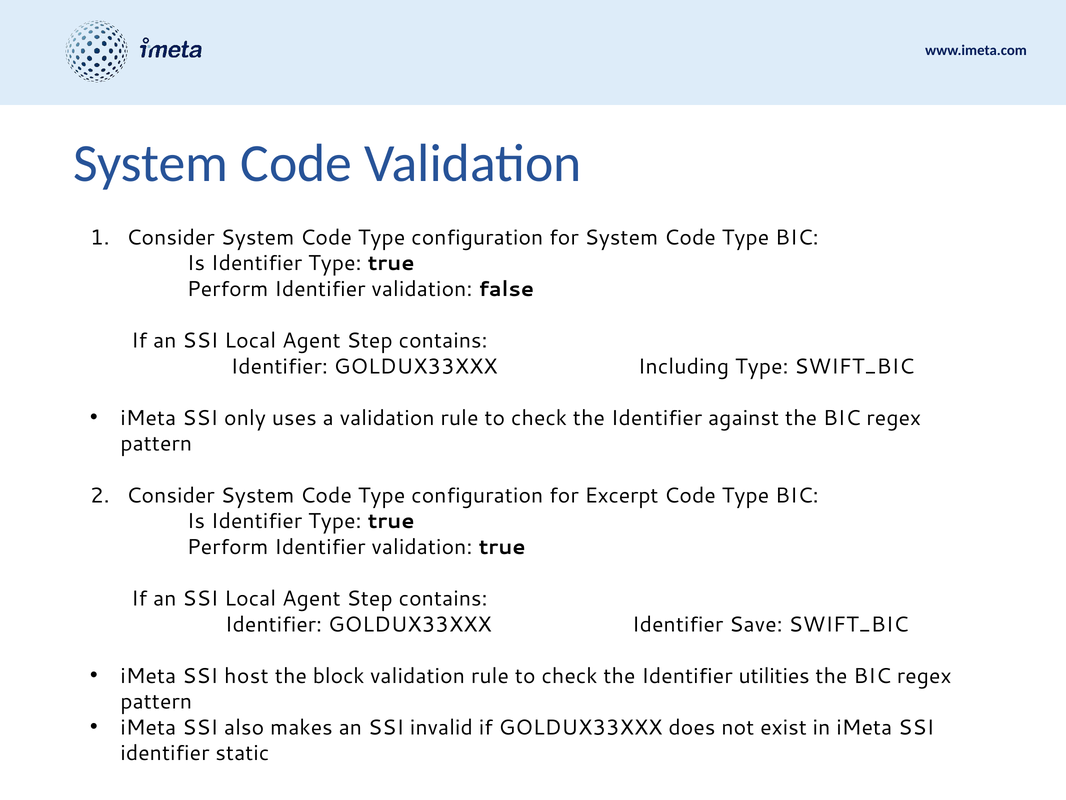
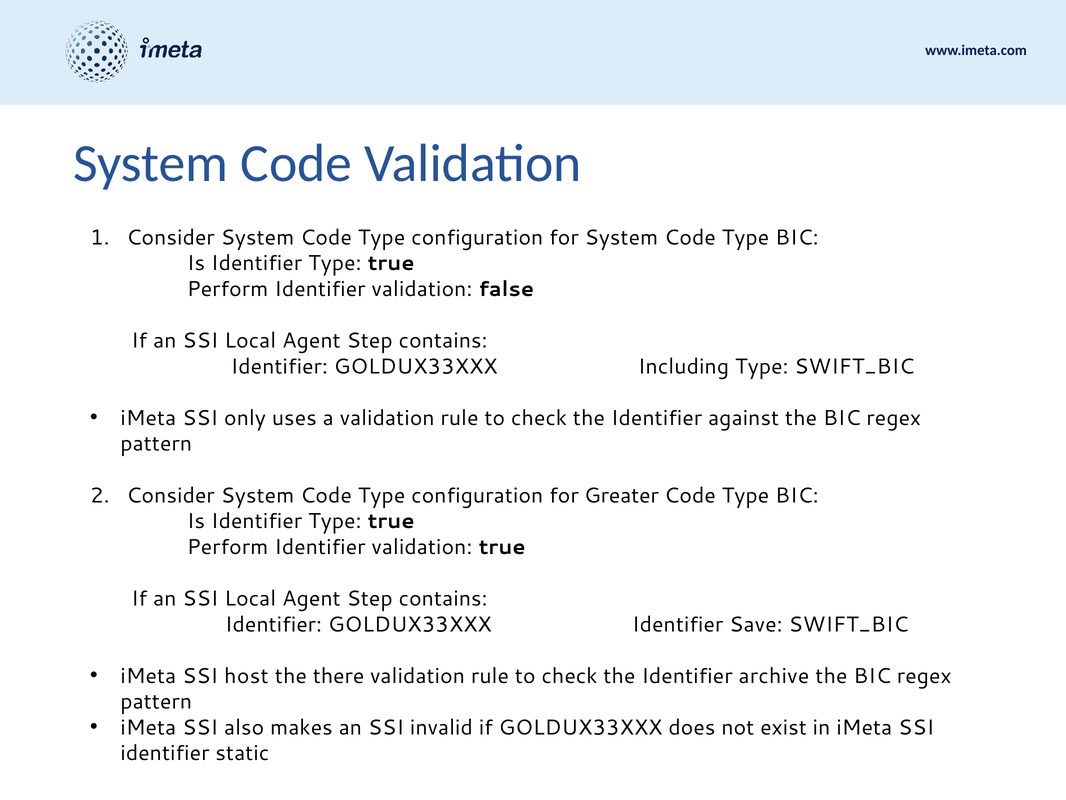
Excerpt: Excerpt -> Greater
block: block -> there
utilities: utilities -> archive
